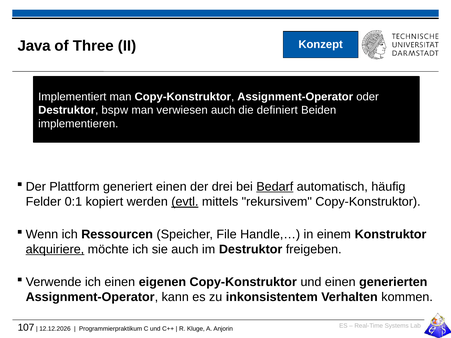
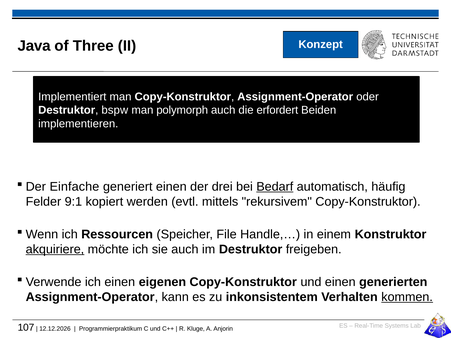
verwiesen: verwiesen -> polymorph
definiert: definiert -> erfordert
Plattform: Plattform -> Einfache
0:1: 0:1 -> 9:1
evtl underline: present -> none
kommen underline: none -> present
